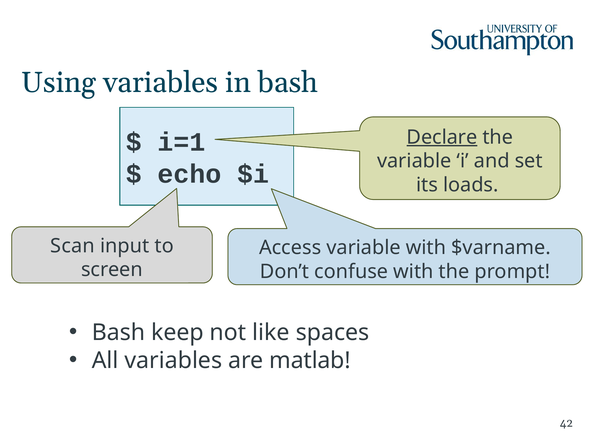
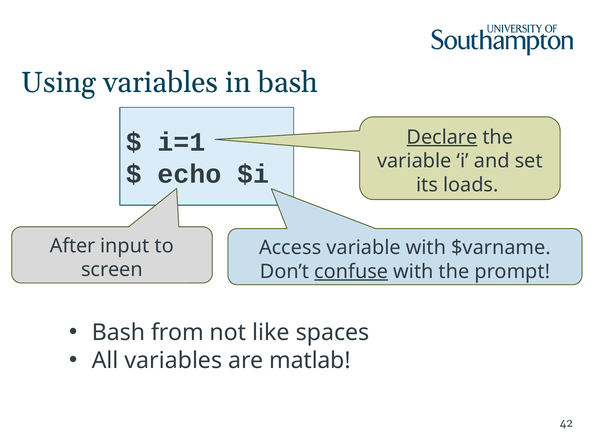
Scan: Scan -> After
confuse underline: none -> present
keep: keep -> from
